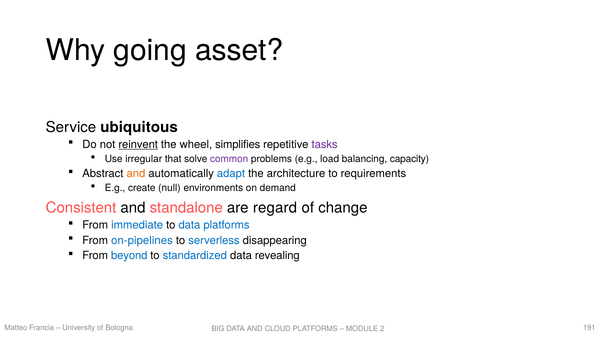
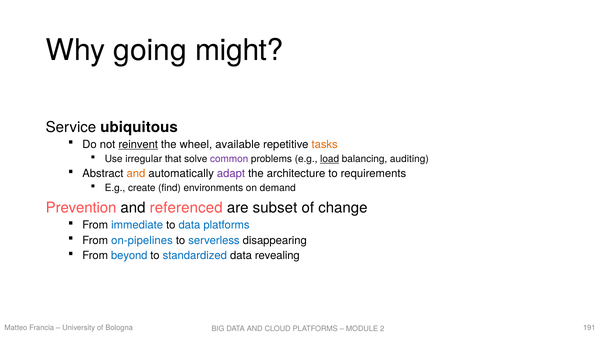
asset: asset -> might
simplifies: simplifies -> available
tasks colour: purple -> orange
load underline: none -> present
capacity: capacity -> auditing
adapt colour: blue -> purple
null: null -> find
Consistent: Consistent -> Prevention
standalone: standalone -> referenced
regard: regard -> subset
